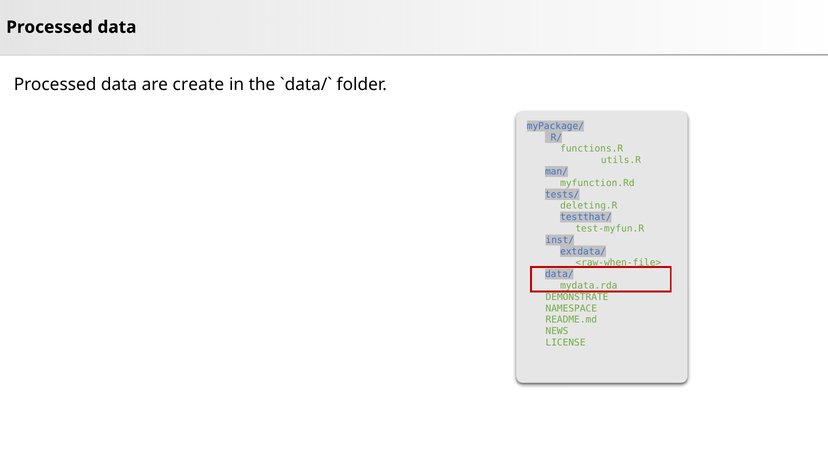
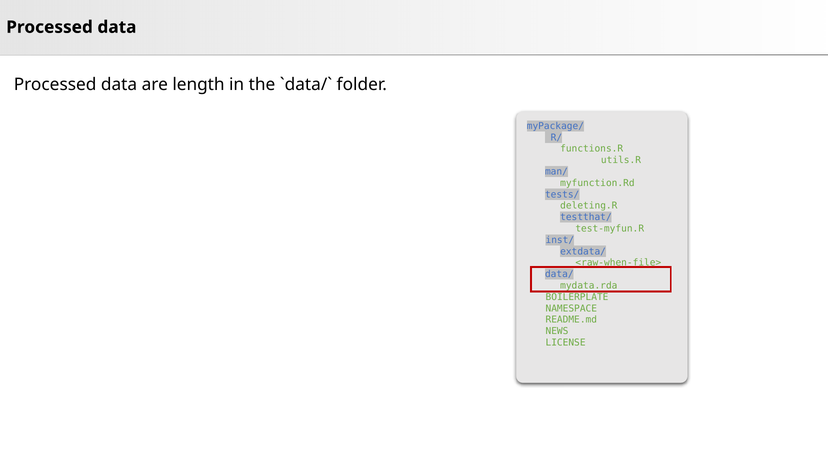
create: create -> length
DEMONSTRATE: DEMONSTRATE -> BOILERPLATE
